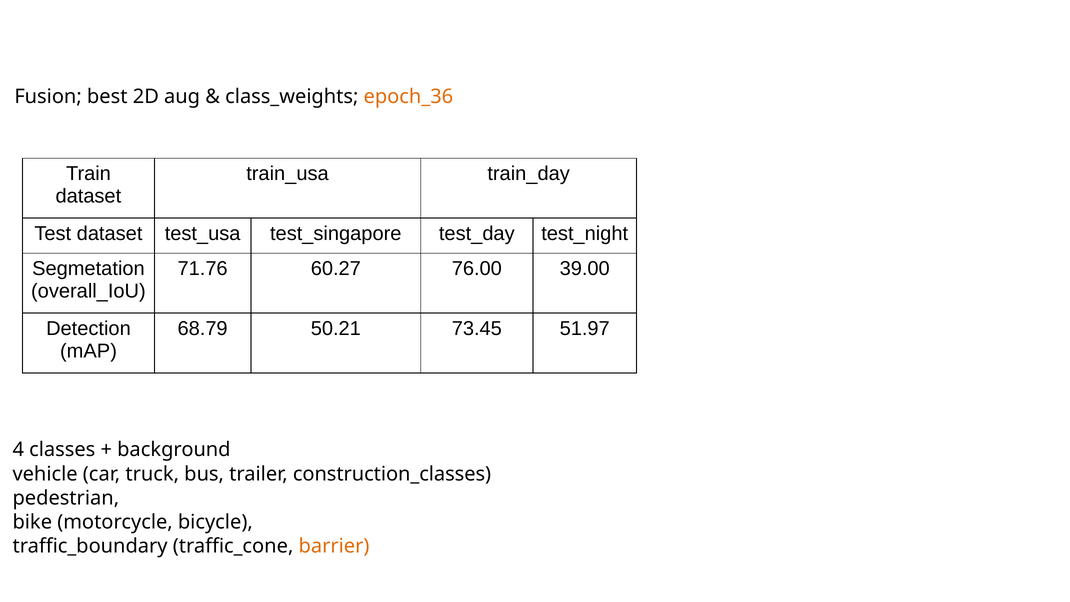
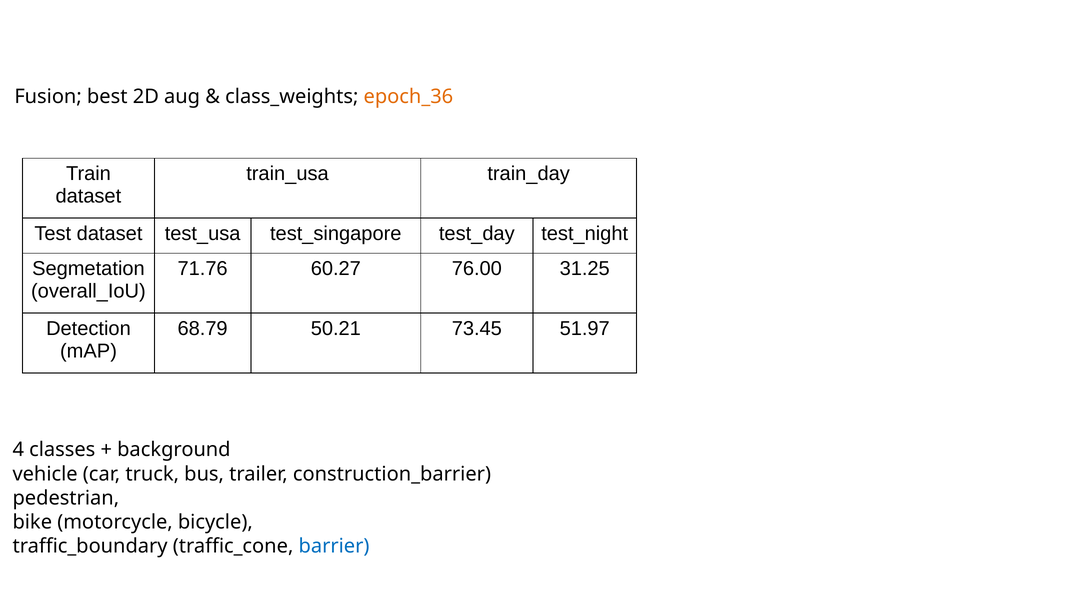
39.00: 39.00 -> 31.25
construction_classes: construction_classes -> construction_barrier
barrier colour: orange -> blue
